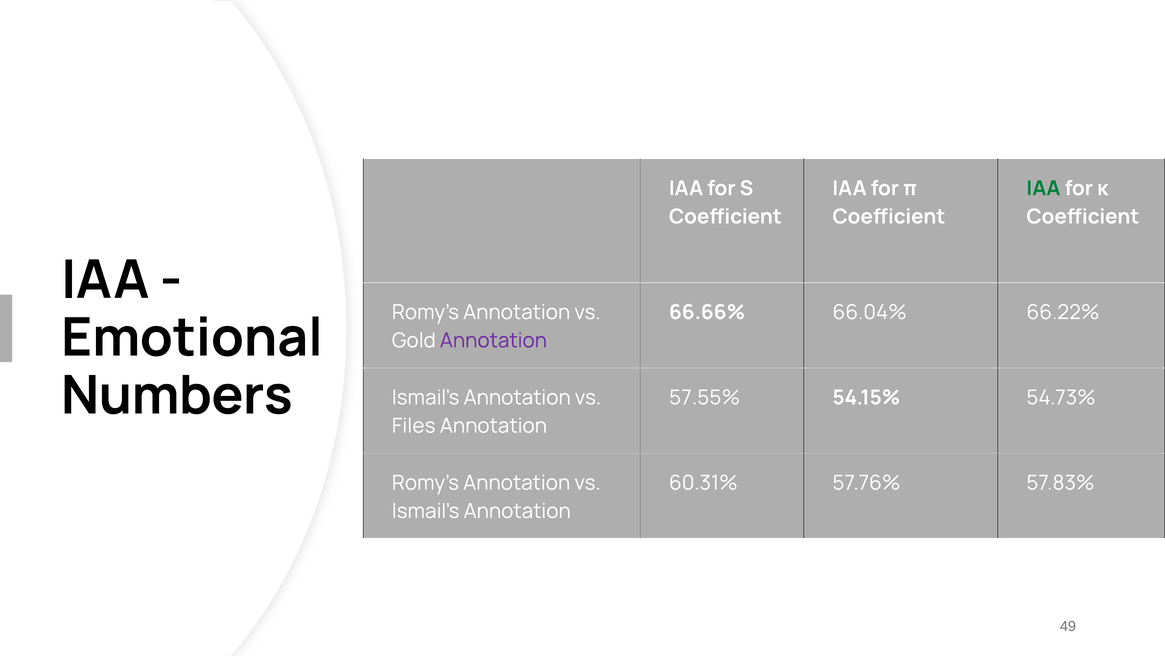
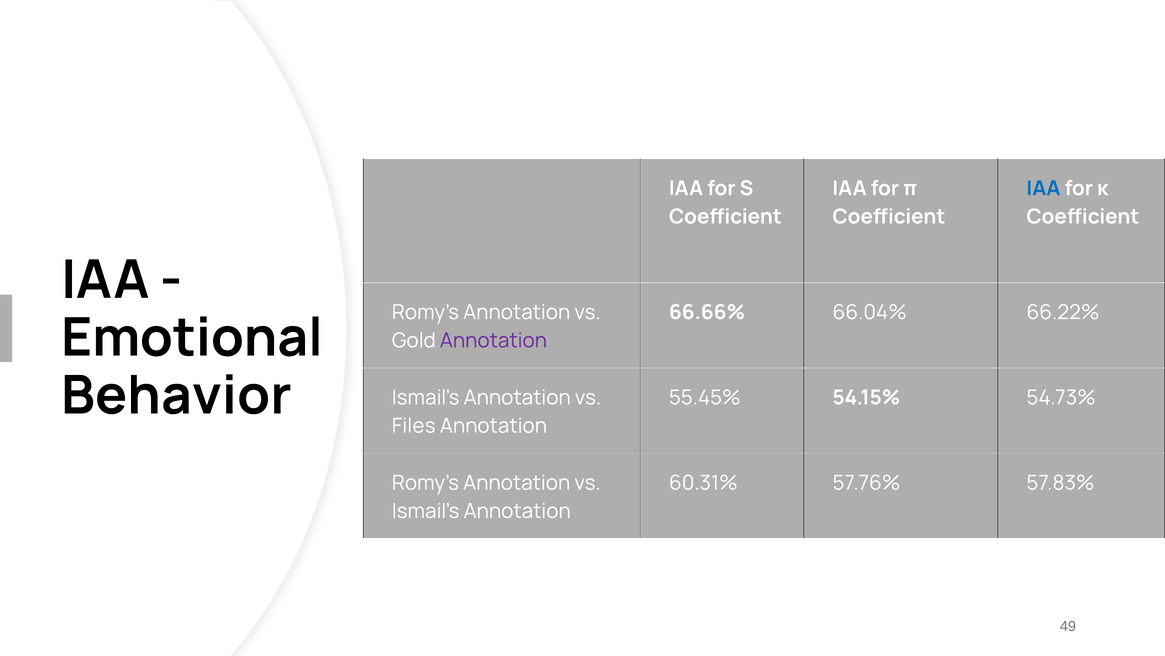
IAA at (1043, 188) colour: green -> blue
Numbers: Numbers -> Behavior
57.55%: 57.55% -> 55.45%
